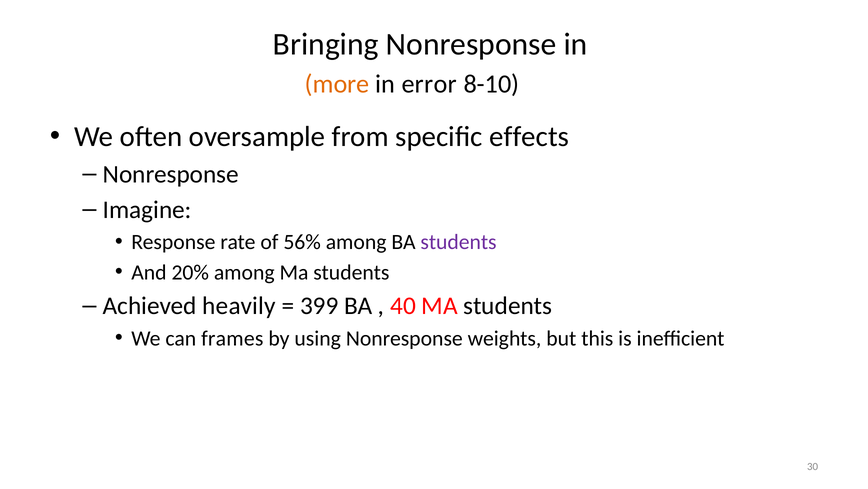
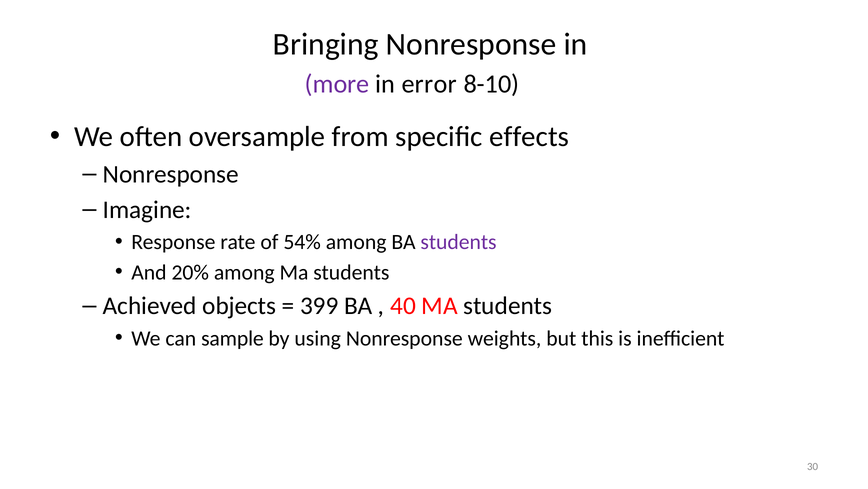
more colour: orange -> purple
56%: 56% -> 54%
heavily: heavily -> objects
frames: frames -> sample
